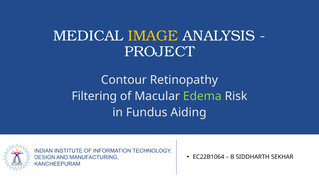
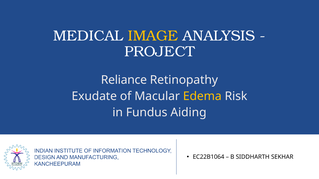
Contour: Contour -> Reliance
Filtering: Filtering -> Exudate
Edema colour: light green -> yellow
